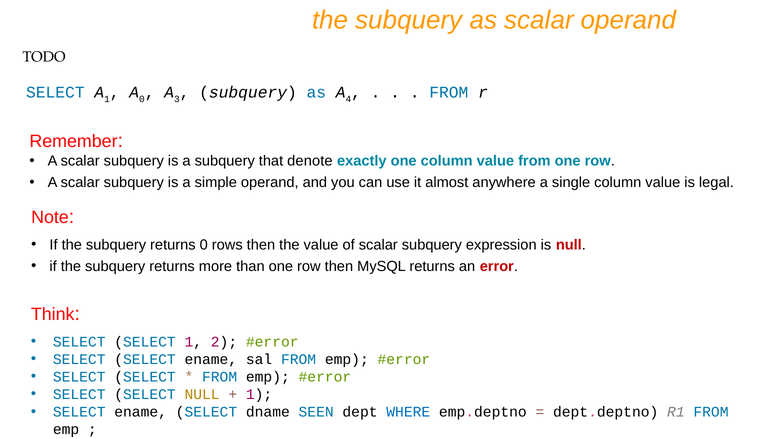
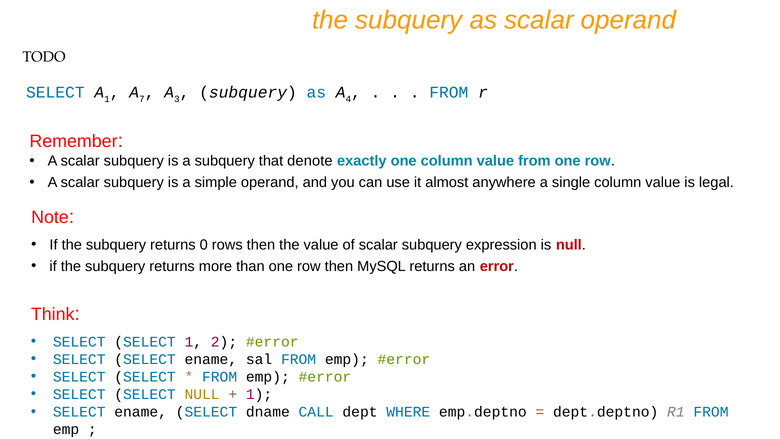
A 0: 0 -> 7
SEEN: SEEN -> CALL
